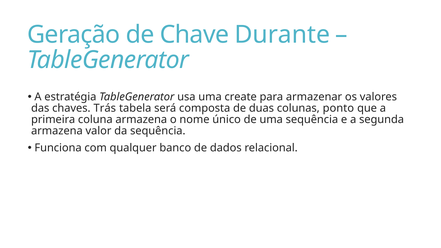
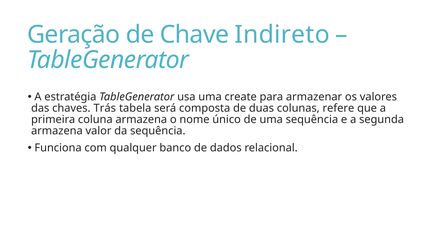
Durante: Durante -> Indireto
ponto: ponto -> refere
